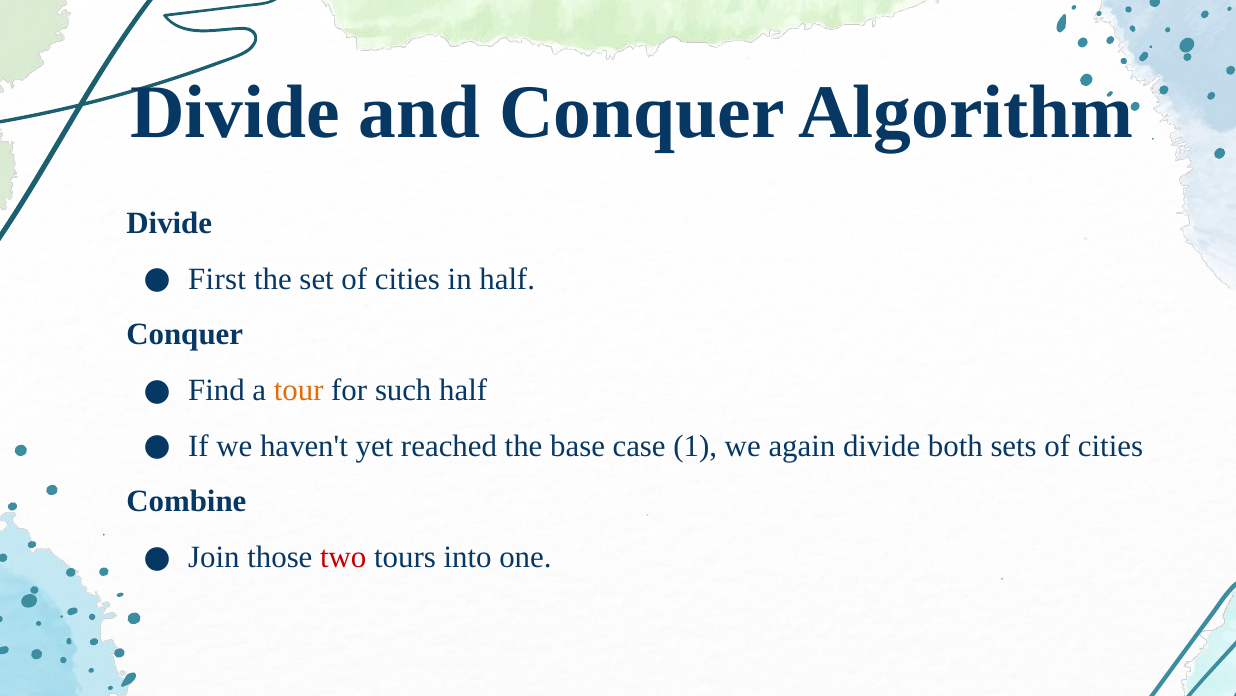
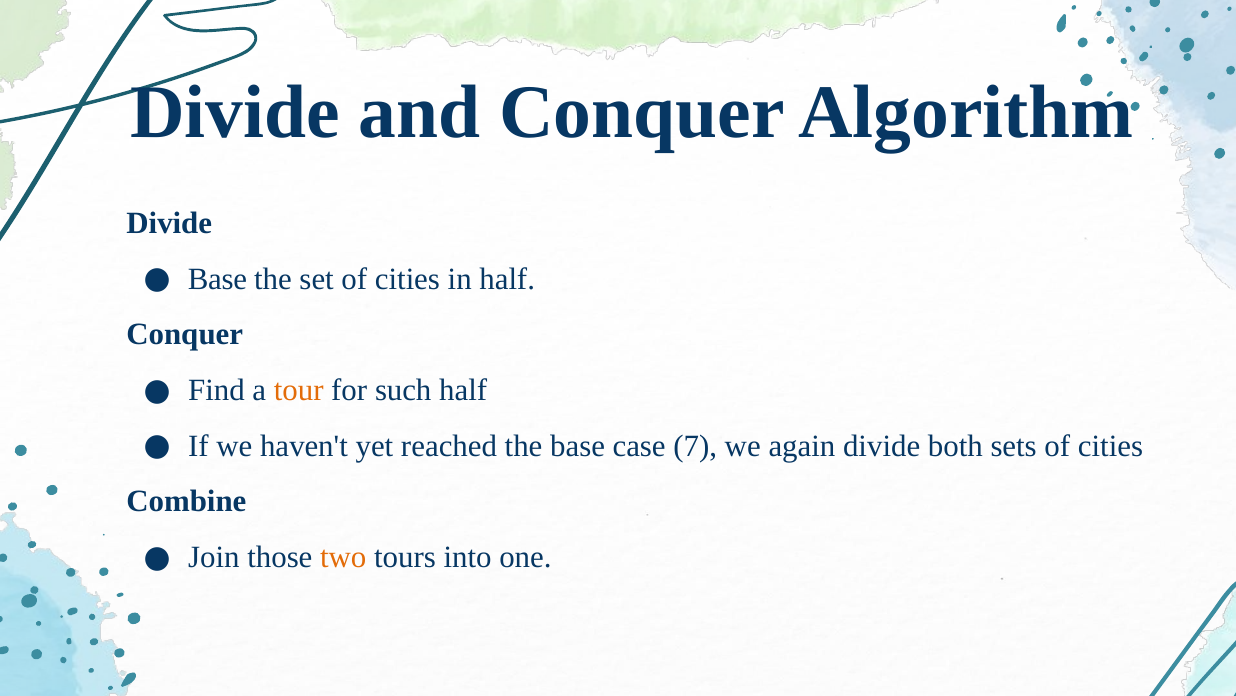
First at (217, 279): First -> Base
1: 1 -> 7
two colour: red -> orange
